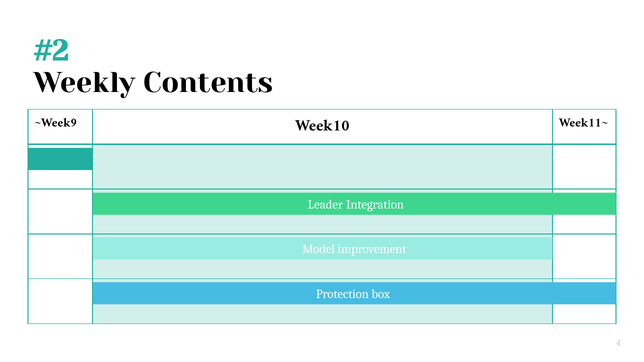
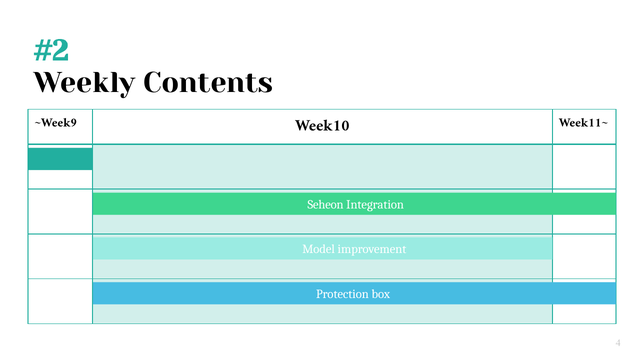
Leader: Leader -> Seheon
